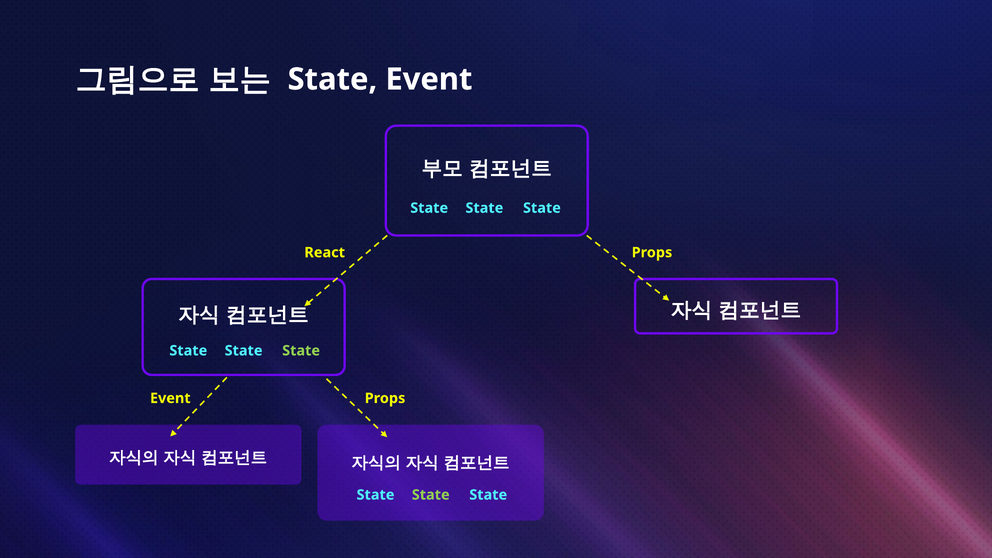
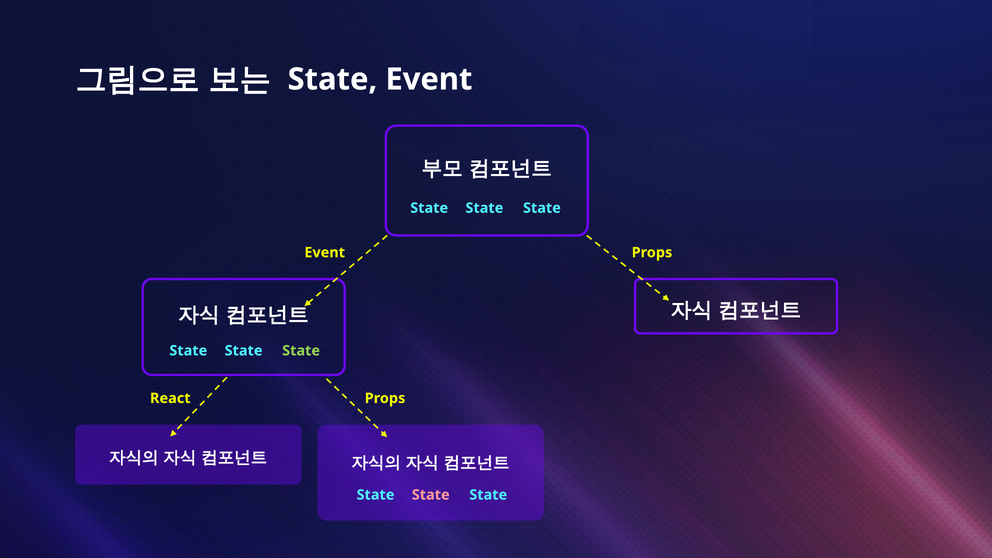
React at (325, 252): React -> Event
Event at (170, 398): Event -> React
State at (431, 495) colour: light green -> pink
